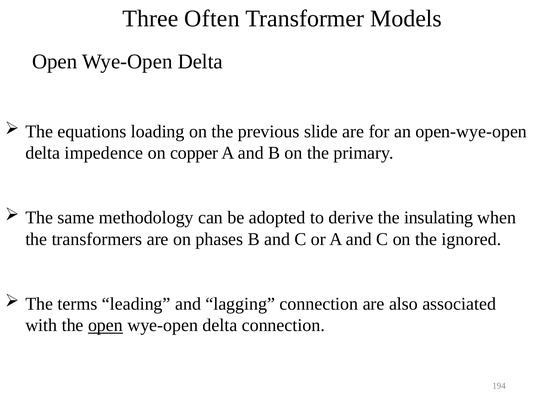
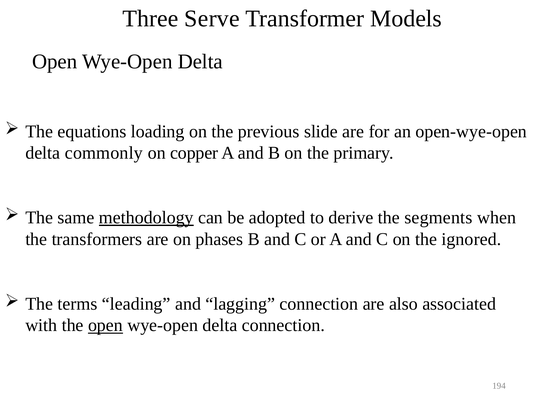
Often: Often -> Serve
impedence: impedence -> commonly
methodology underline: none -> present
insulating: insulating -> segments
